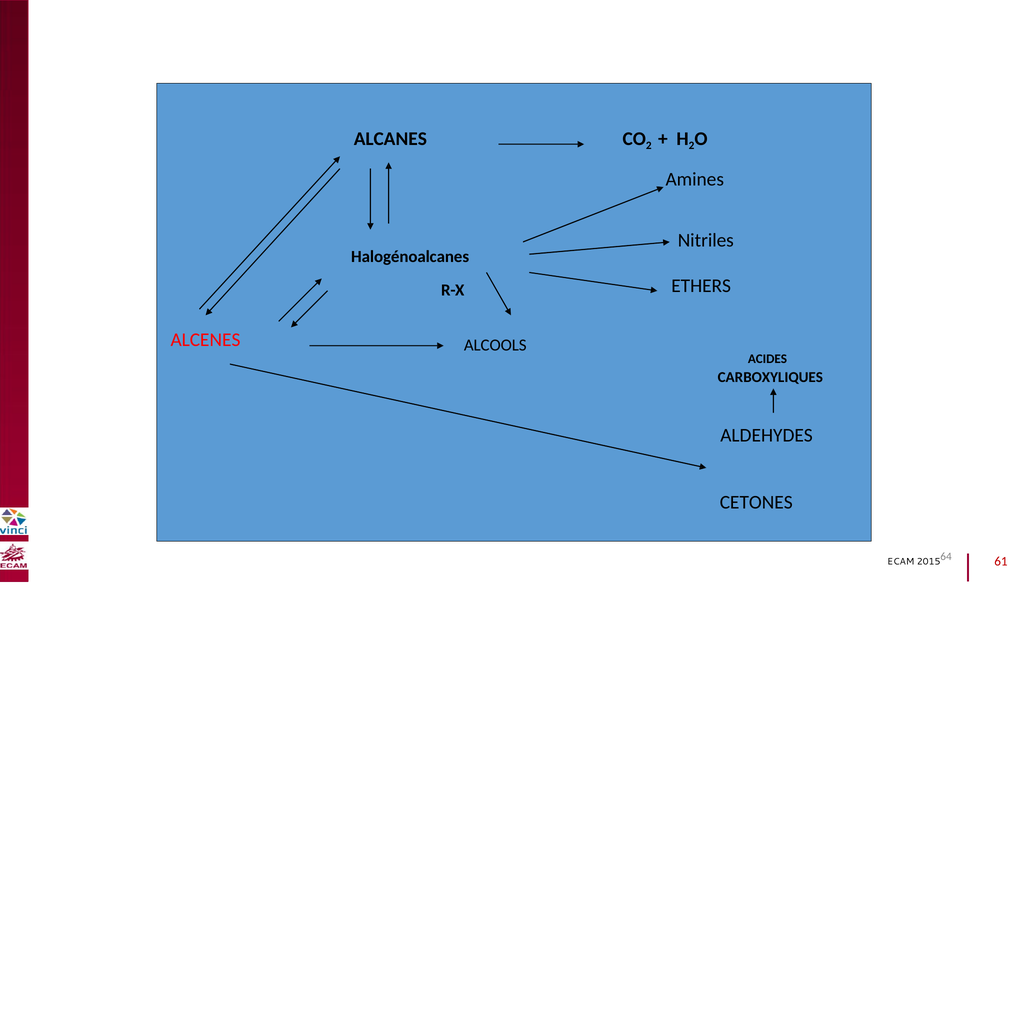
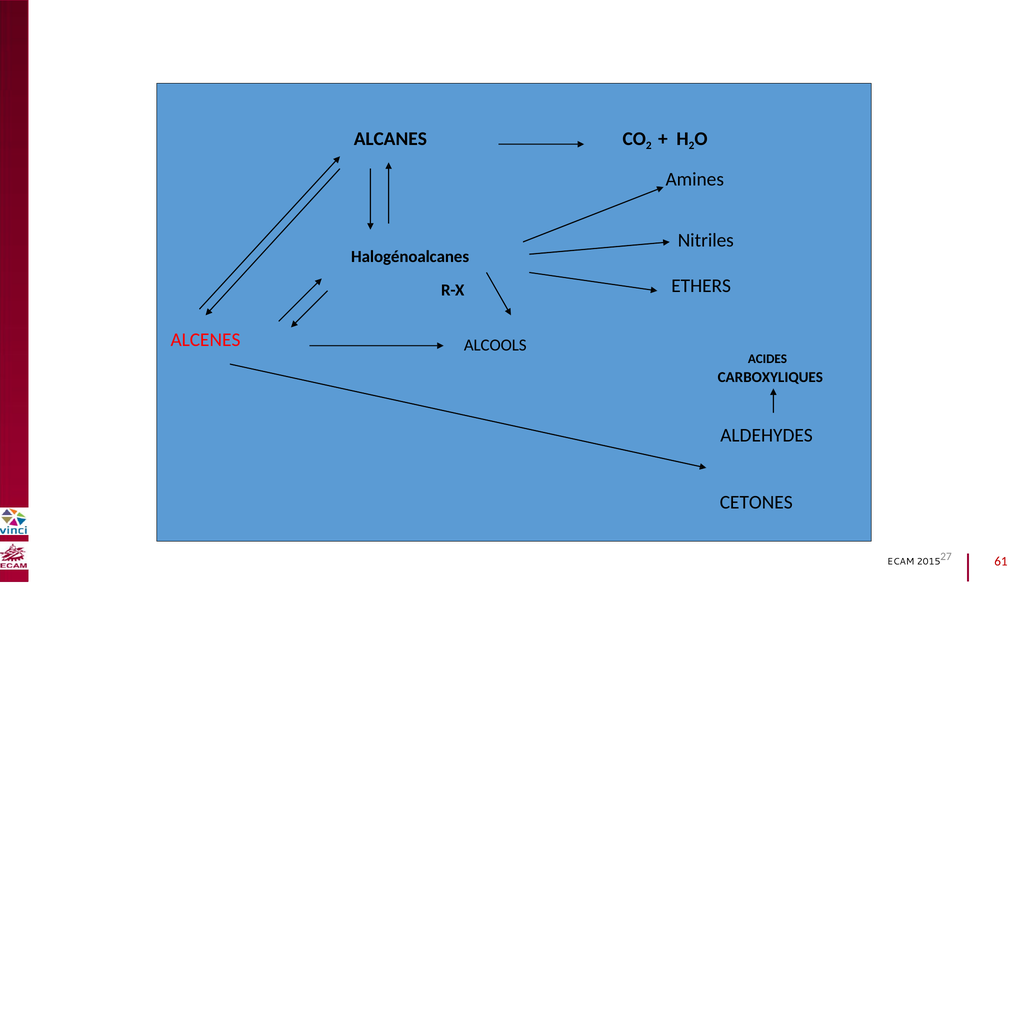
64: 64 -> 27
